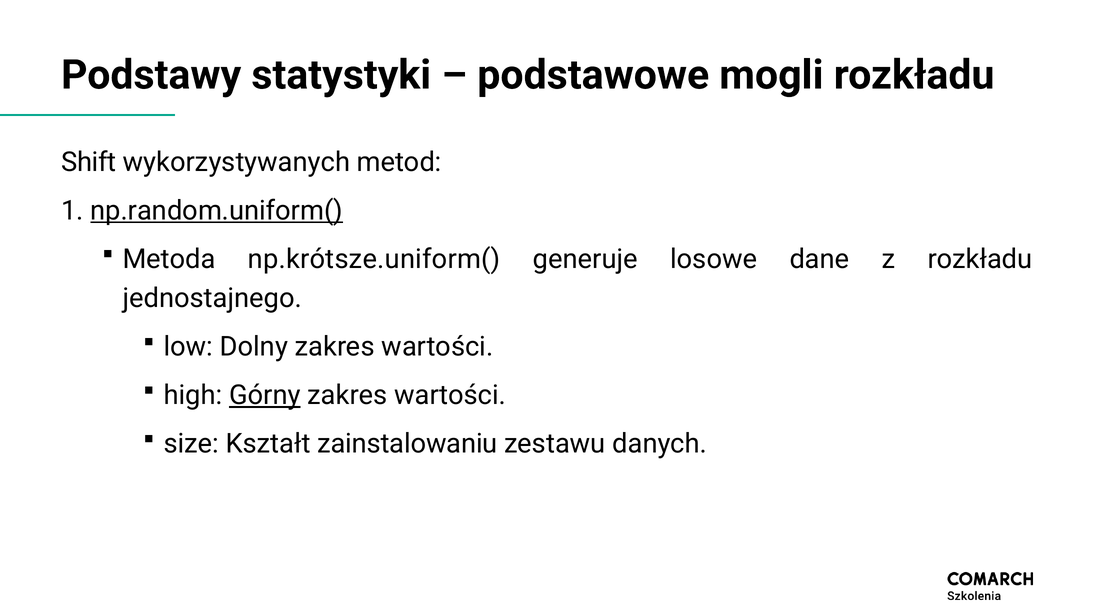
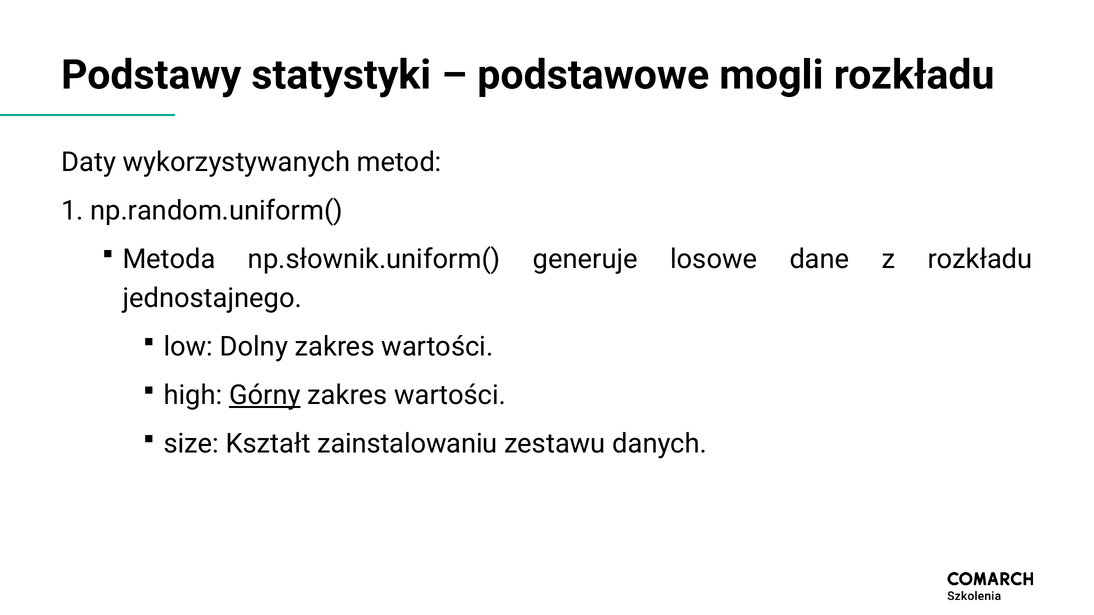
Shift: Shift -> Daty
np.random.uniform( underline: present -> none
np.krótsze.uniform(: np.krótsze.uniform( -> np.słownik.uniform(
